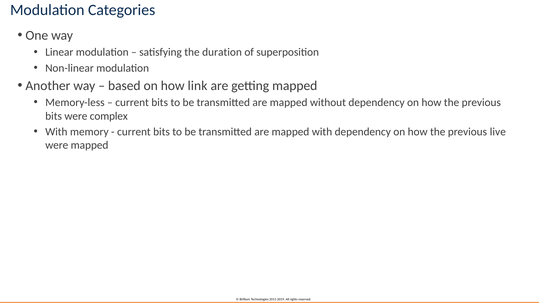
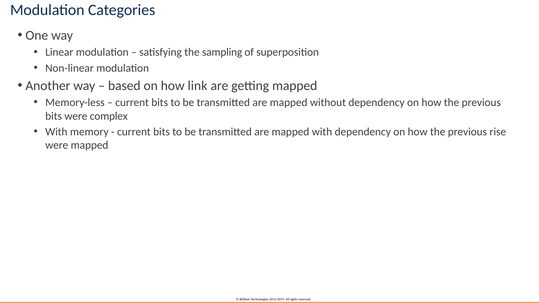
duration: duration -> sampling
live: live -> rise
